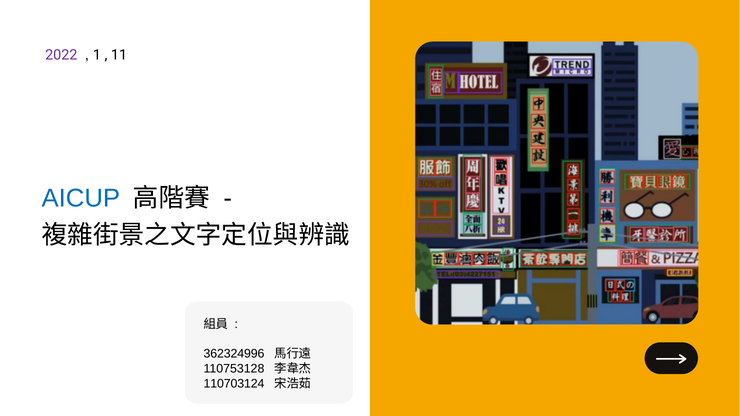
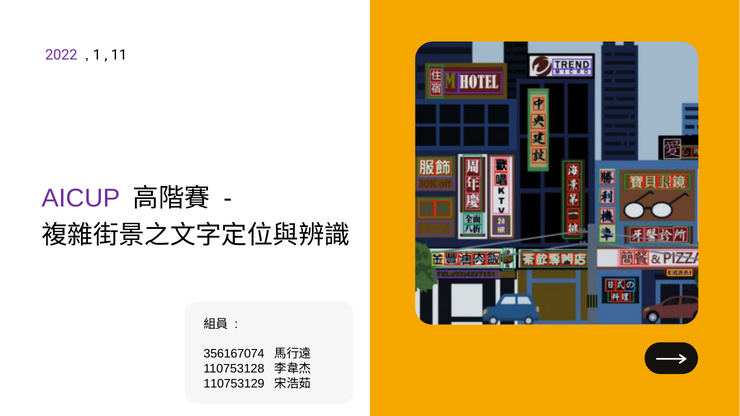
AICUP colour: blue -> purple
362324996: 362324996 -> 356167074
110703124: 110703124 -> 110753129
